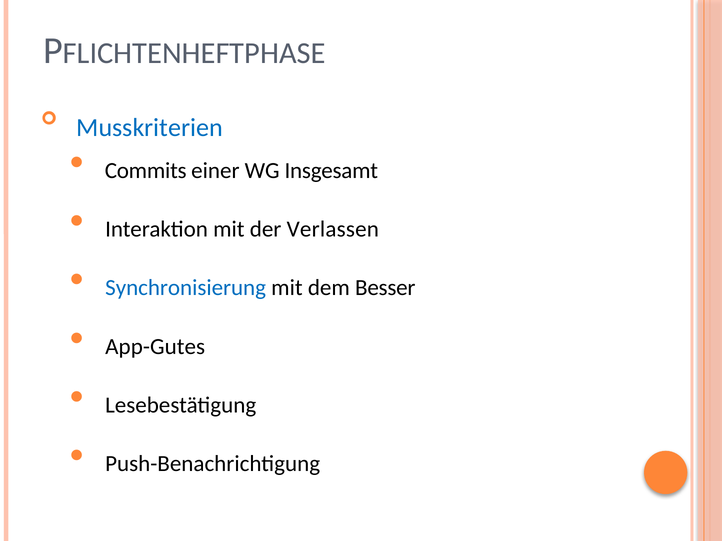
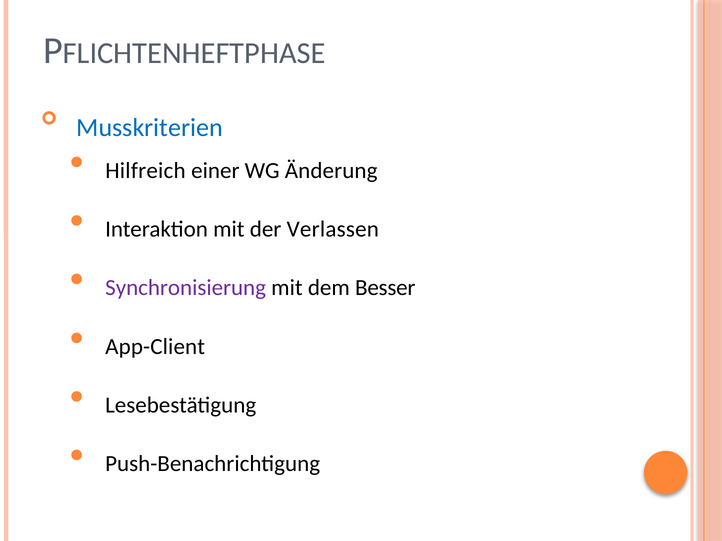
Commits: Commits -> Hilfreich
Insgesamt: Insgesamt -> Änderung
Synchronisierung colour: blue -> purple
App-Gutes: App-Gutes -> App-Client
